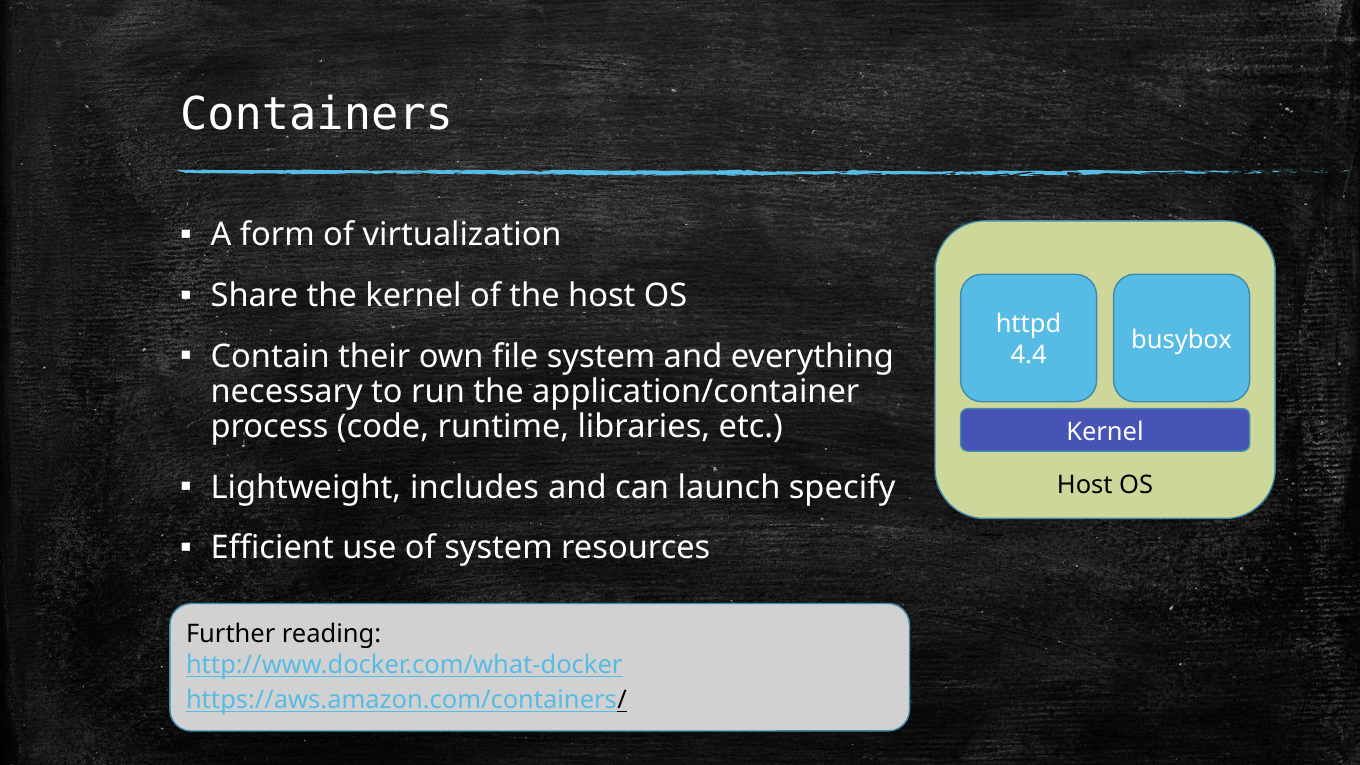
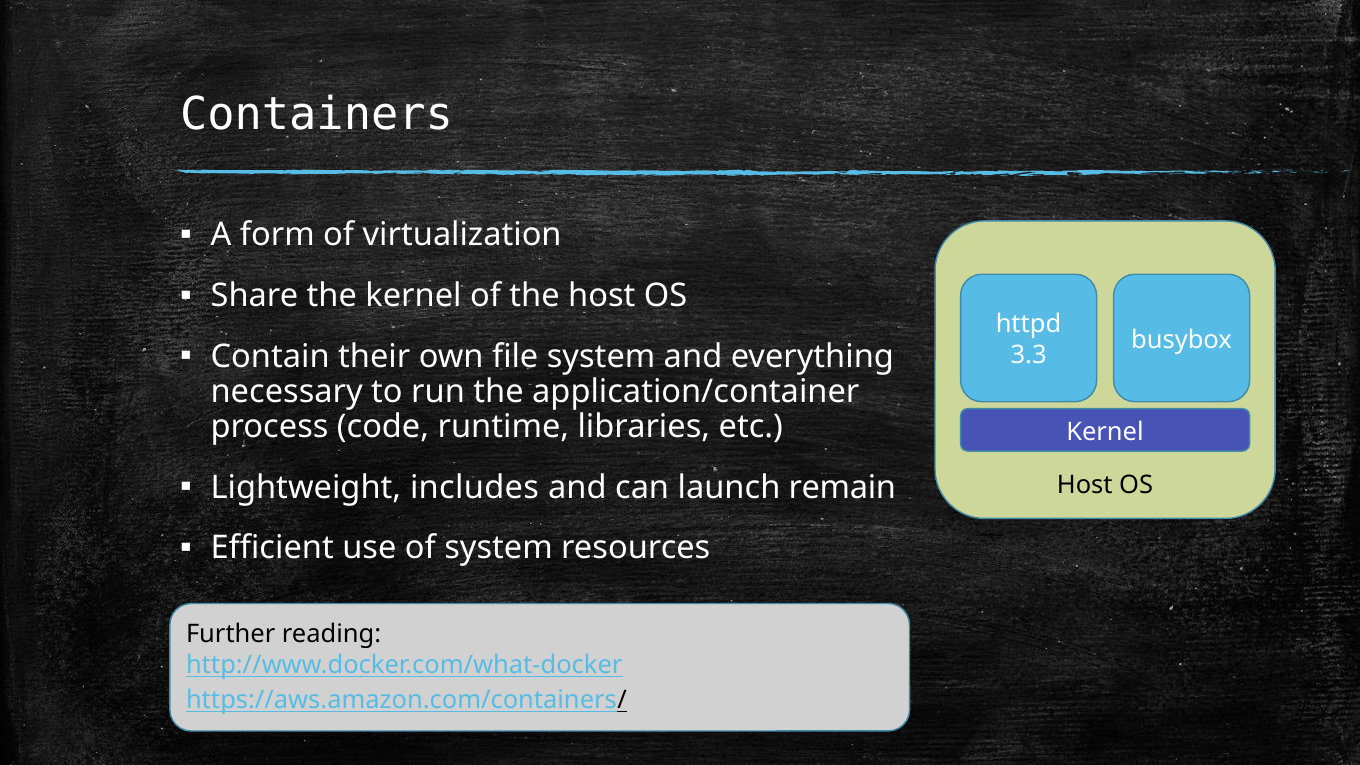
4.4: 4.4 -> 3.3
specify: specify -> remain
